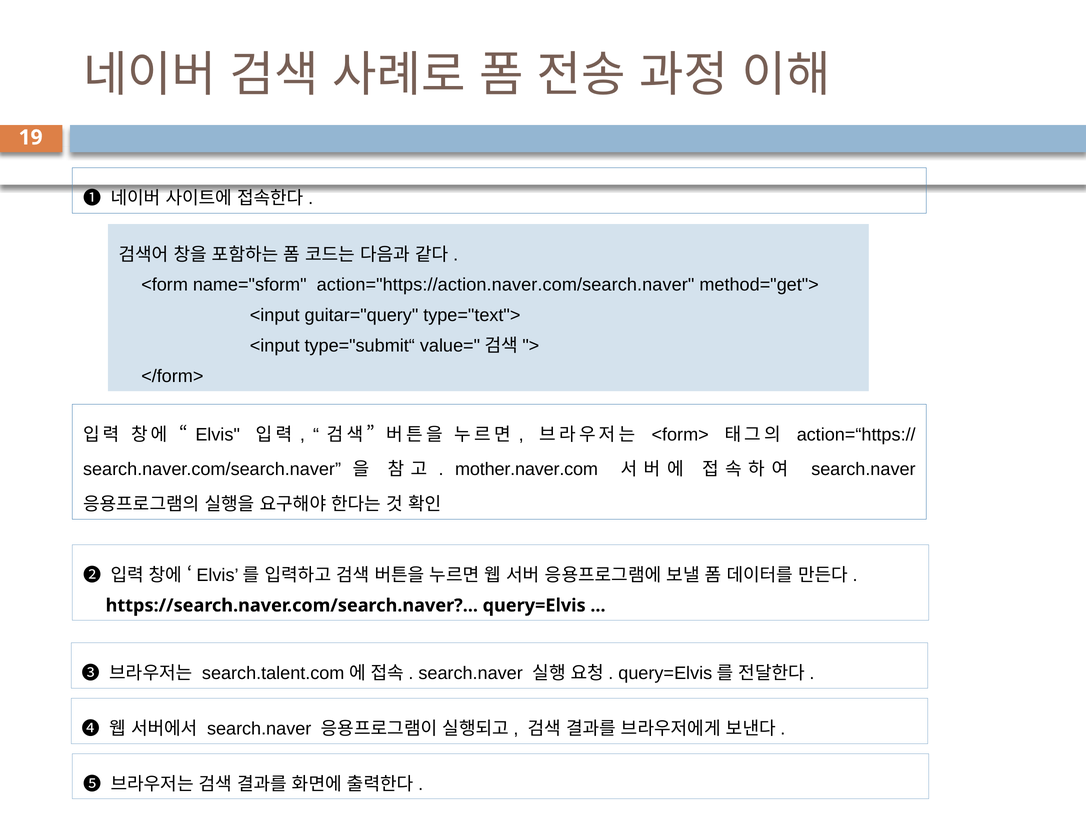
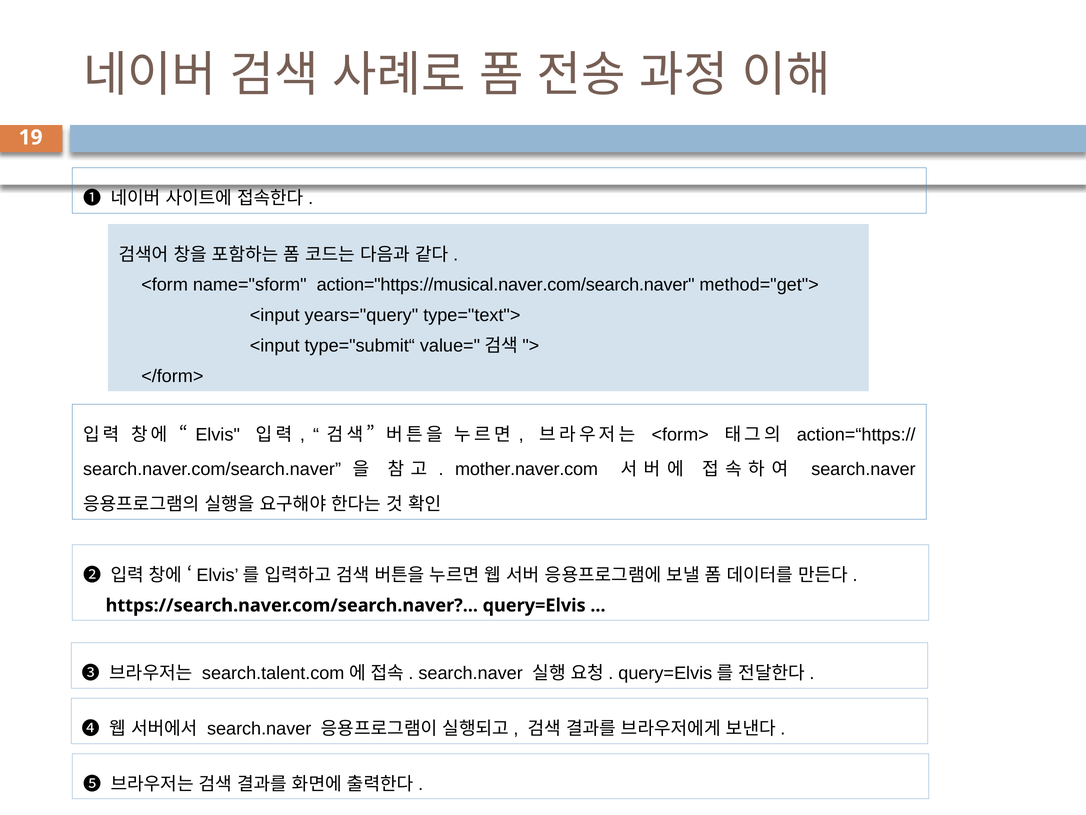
action="https://action.naver.com/search.naver: action="https://action.naver.com/search.naver -> action="https://musical.naver.com/search.naver
guitar="query: guitar="query -> years="query
